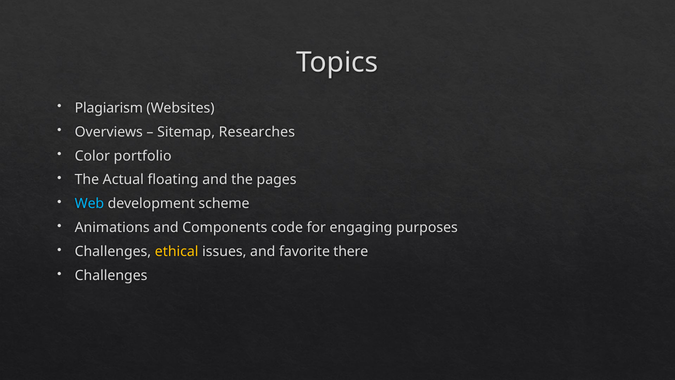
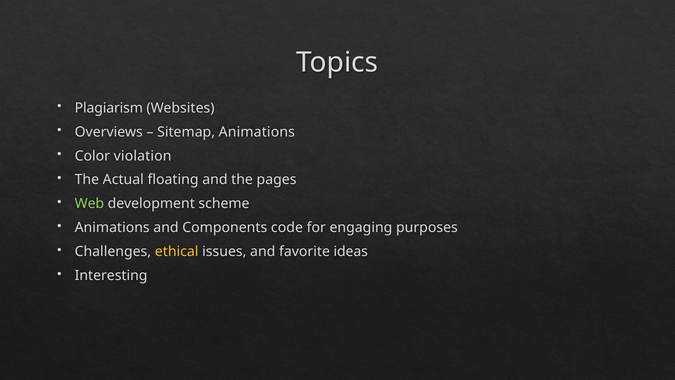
Sitemap Researches: Researches -> Animations
portfolio: portfolio -> violation
Web colour: light blue -> light green
there: there -> ideas
Challenges at (111, 275): Challenges -> Interesting
